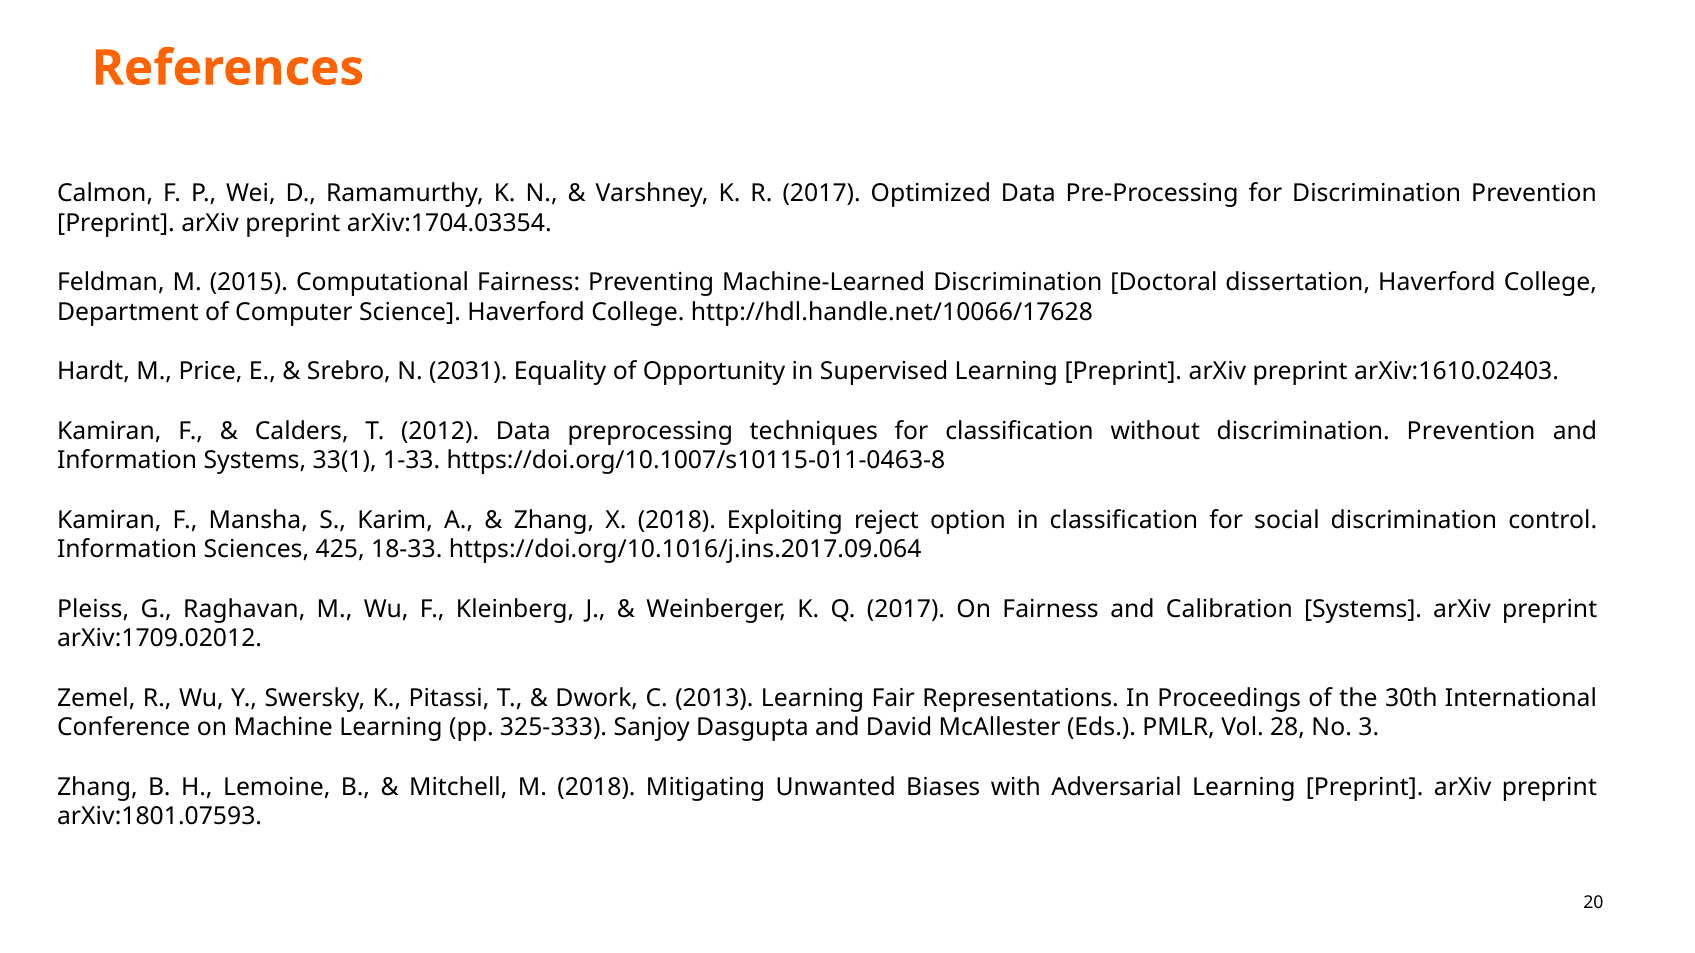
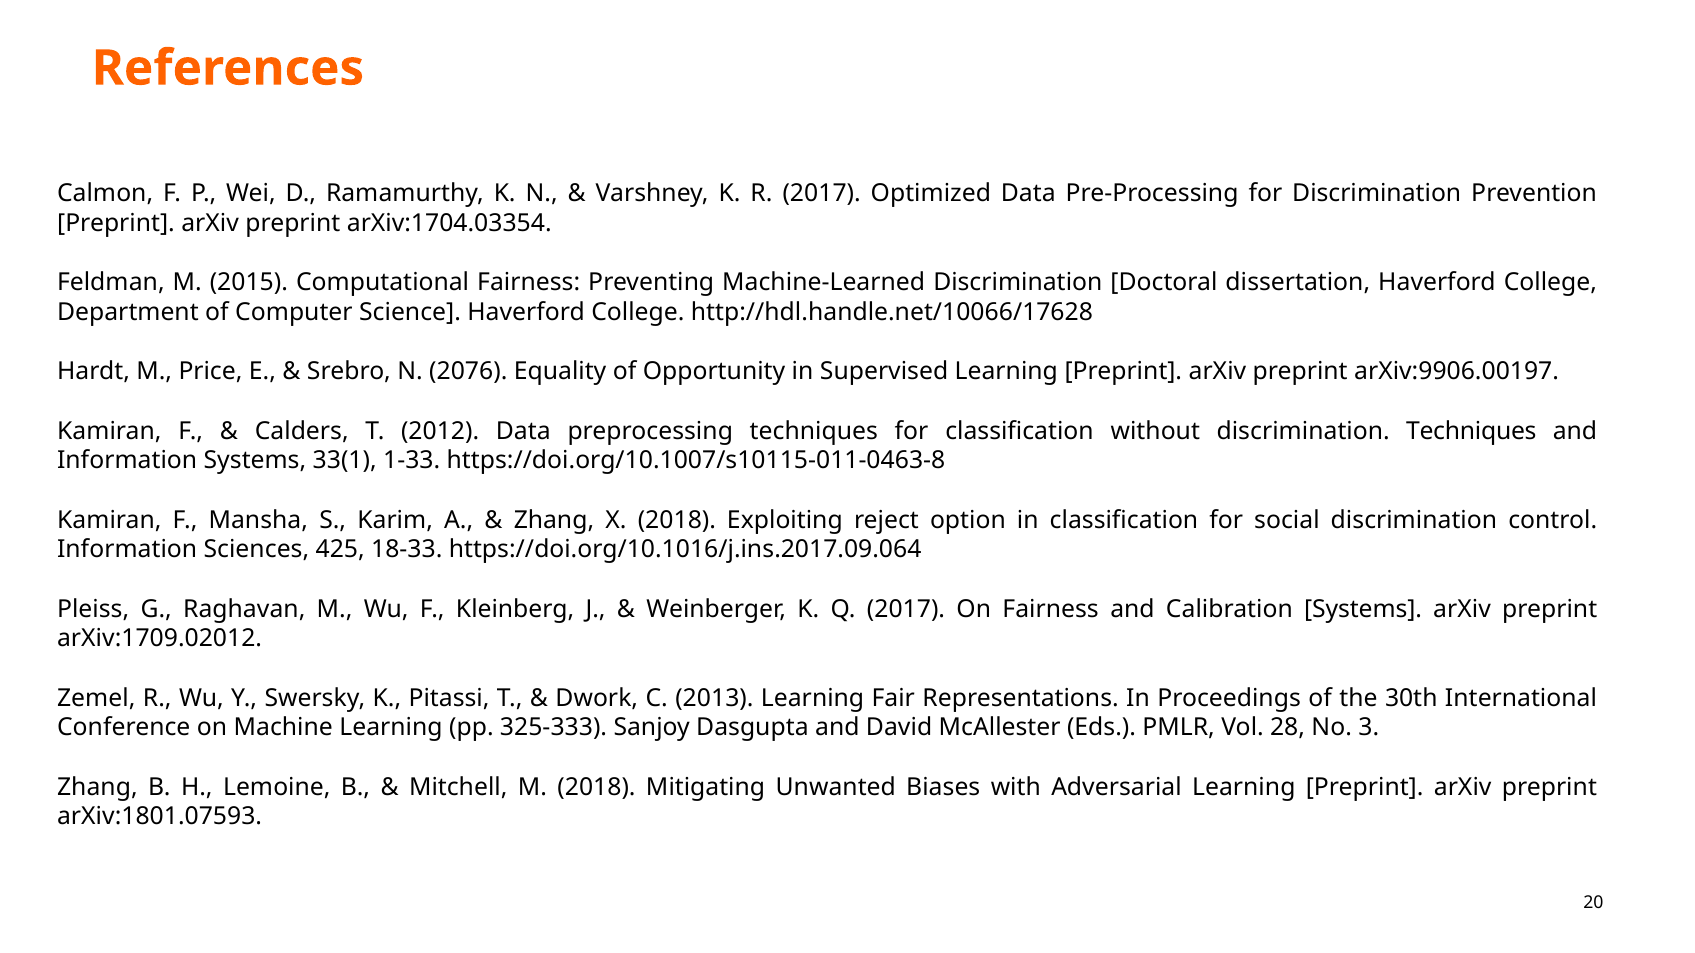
2031: 2031 -> 2076
arXiv:1610.02403: arXiv:1610.02403 -> arXiv:9906.00197
without discrimination Prevention: Prevention -> Techniques
